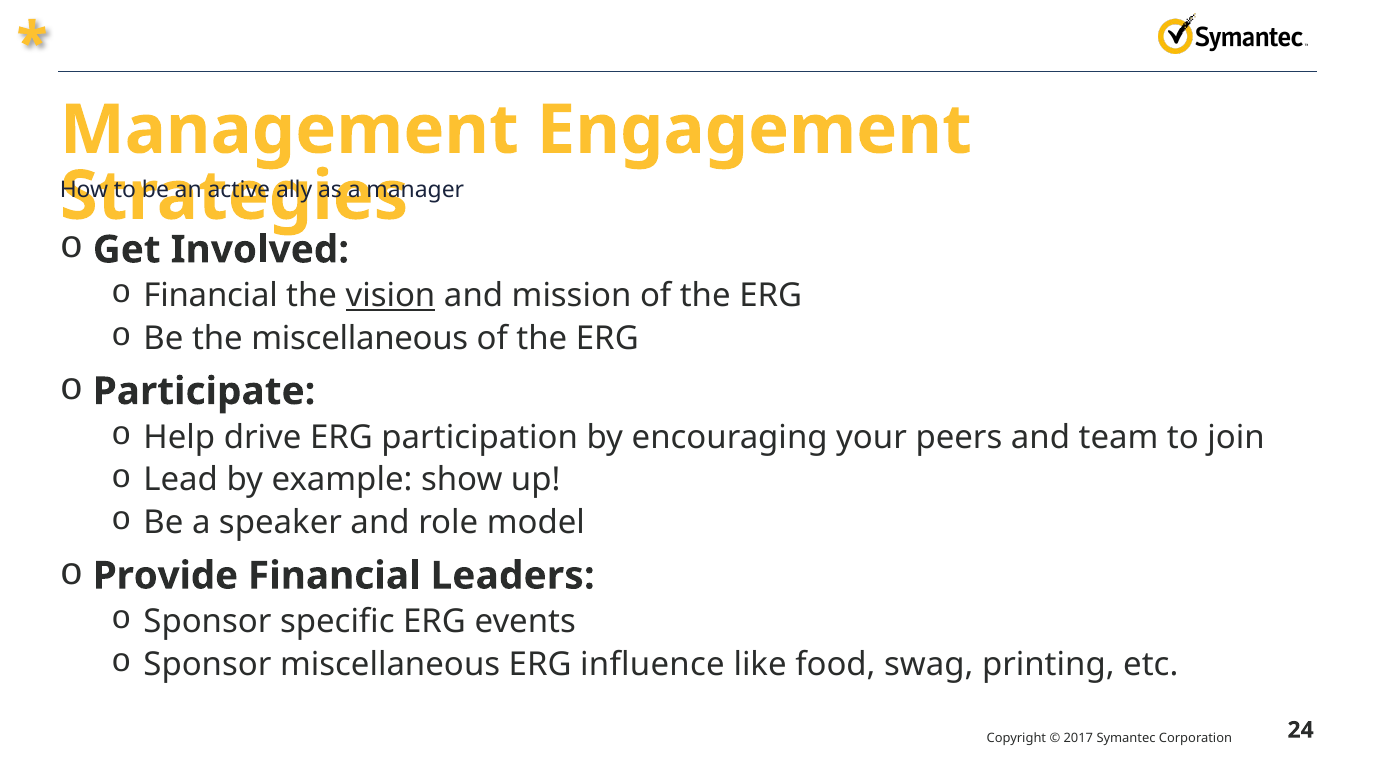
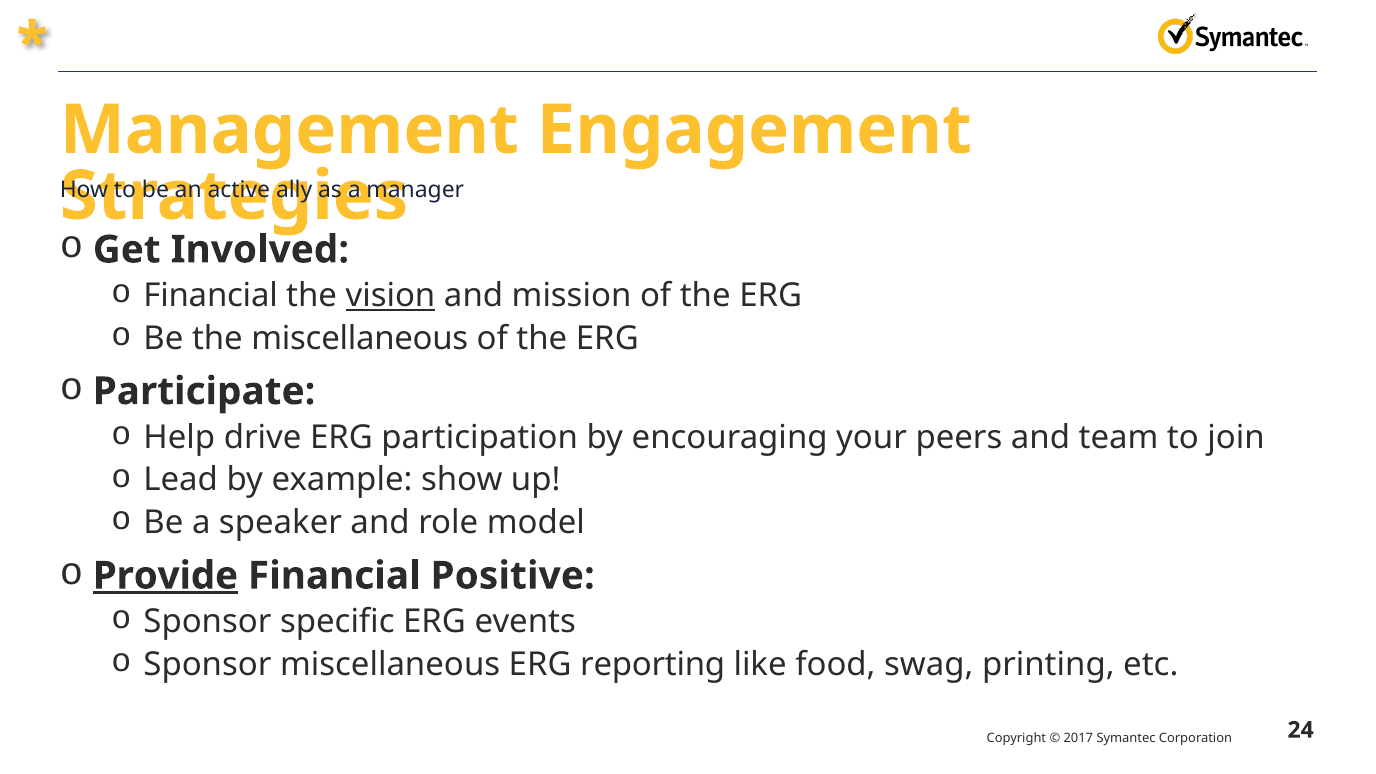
Provide underline: none -> present
Leaders: Leaders -> Positive
influence: influence -> reporting
